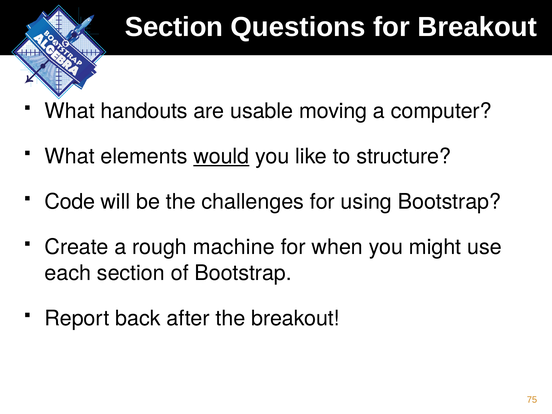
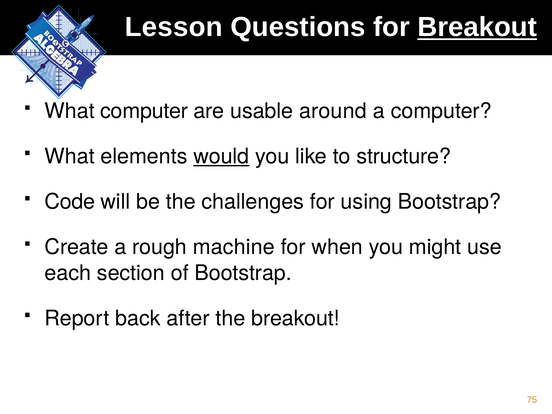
Section at (174, 27): Section -> Lesson
Breakout at (477, 27) underline: none -> present
What handouts: handouts -> computer
moving: moving -> around
